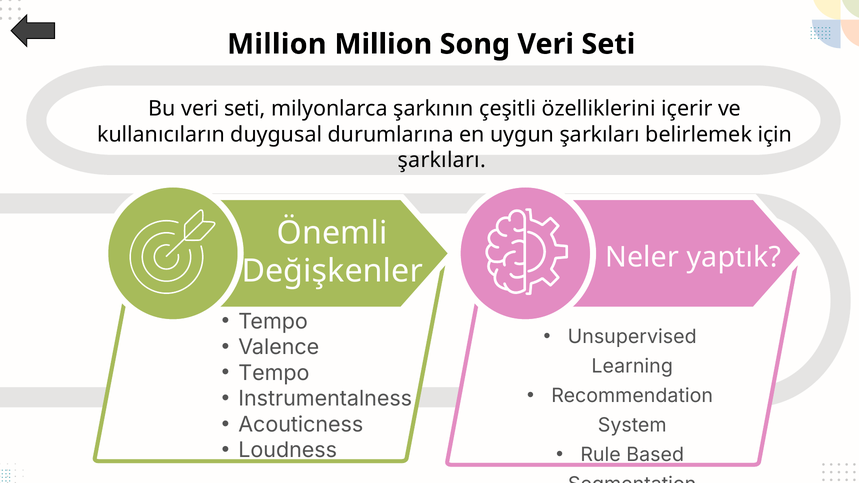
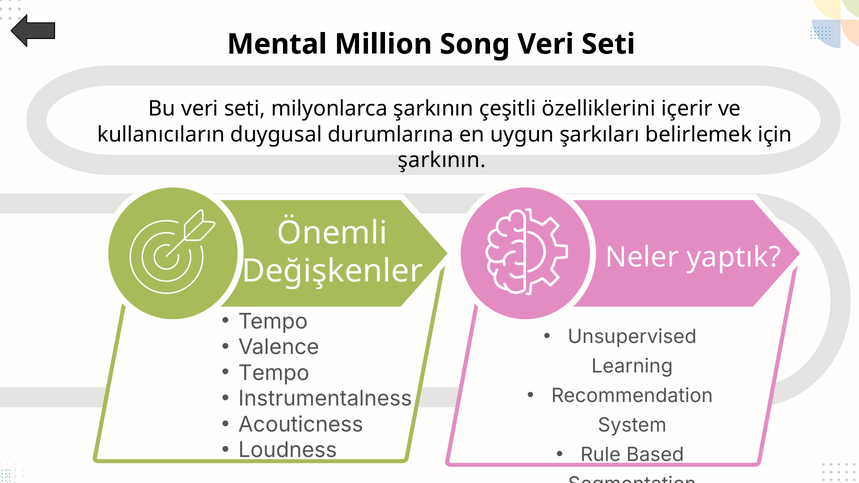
Million at (277, 44): Million -> Mental
şarkıları at (442, 160): şarkıları -> şarkının
